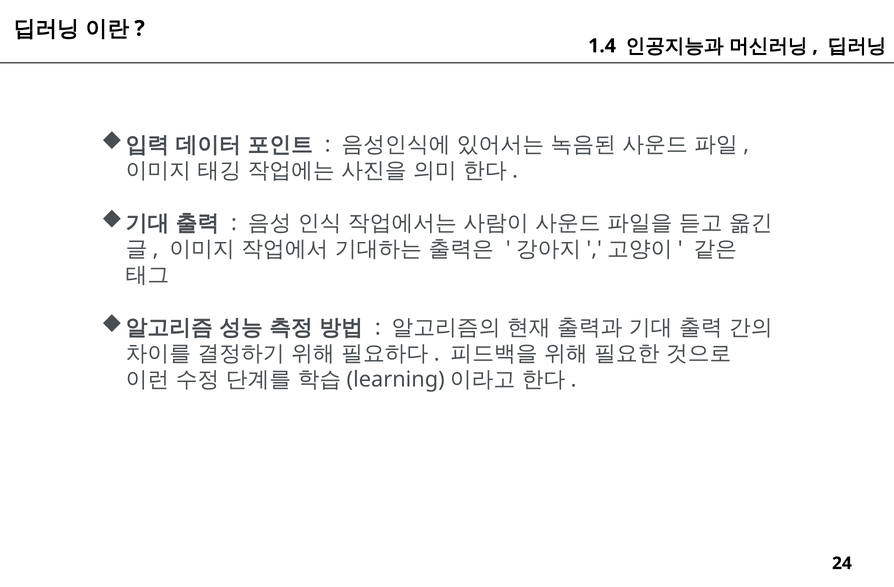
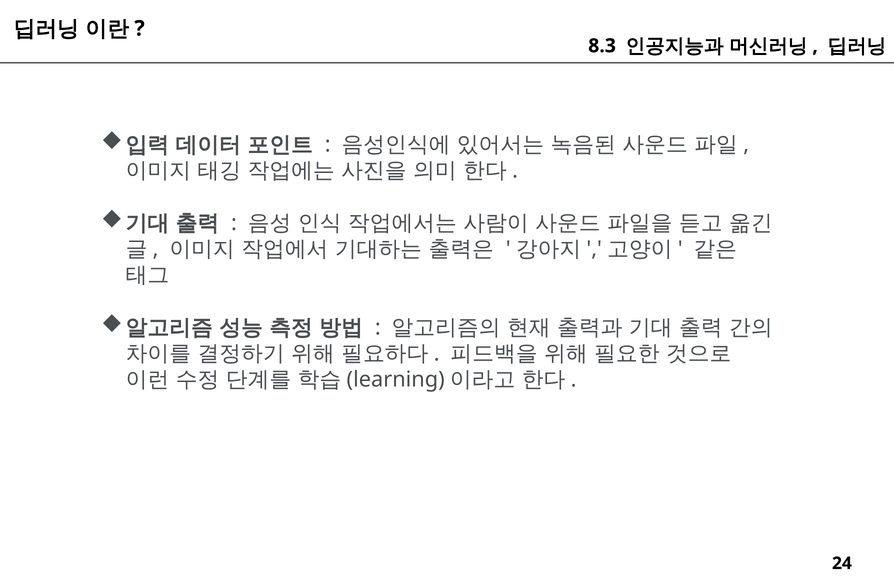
1.4: 1.4 -> 8.3
